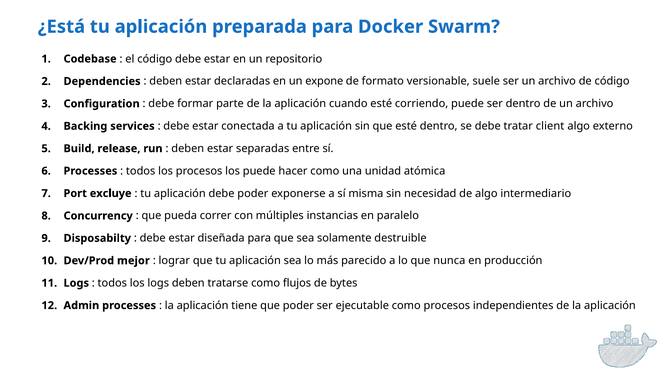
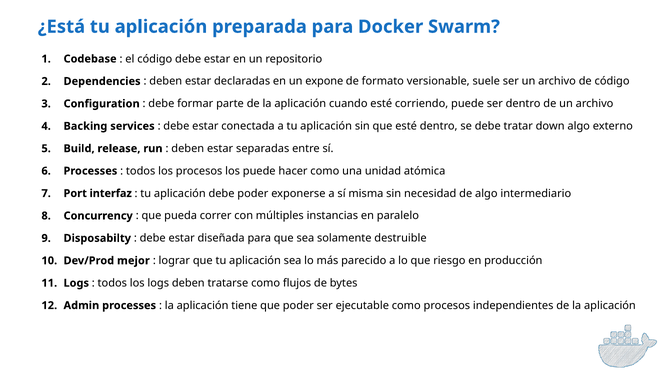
client: client -> down
excluye: excluye -> interfaz
nunca: nunca -> riesgo
